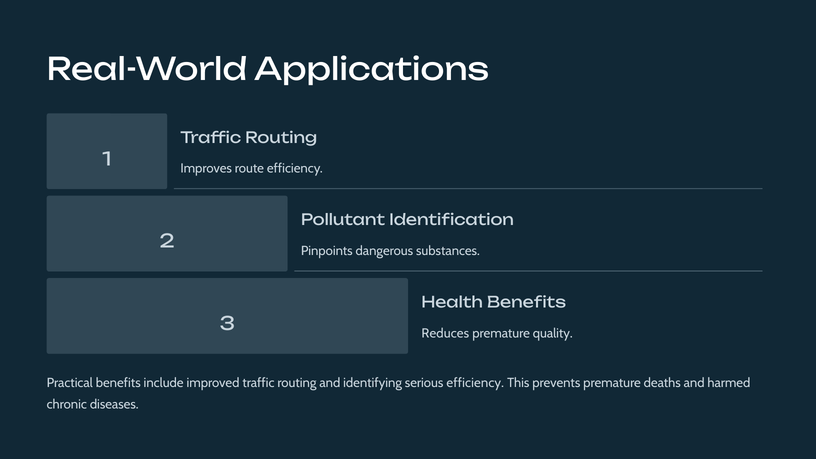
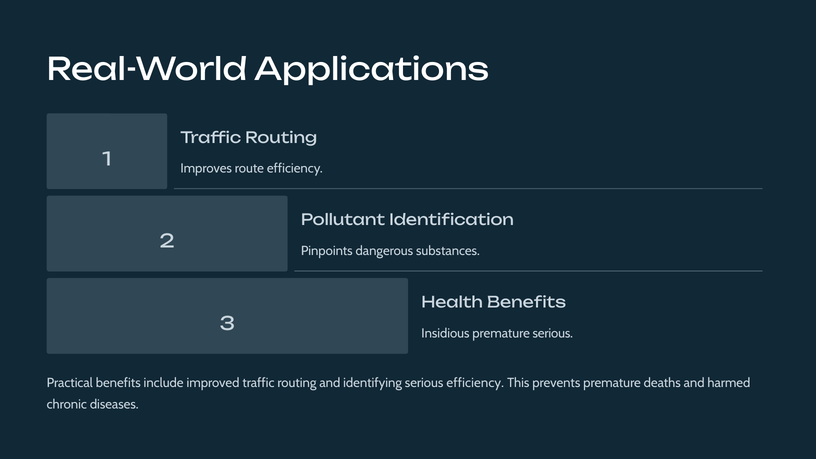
Reduces: Reduces -> Insidious
premature quality: quality -> serious
